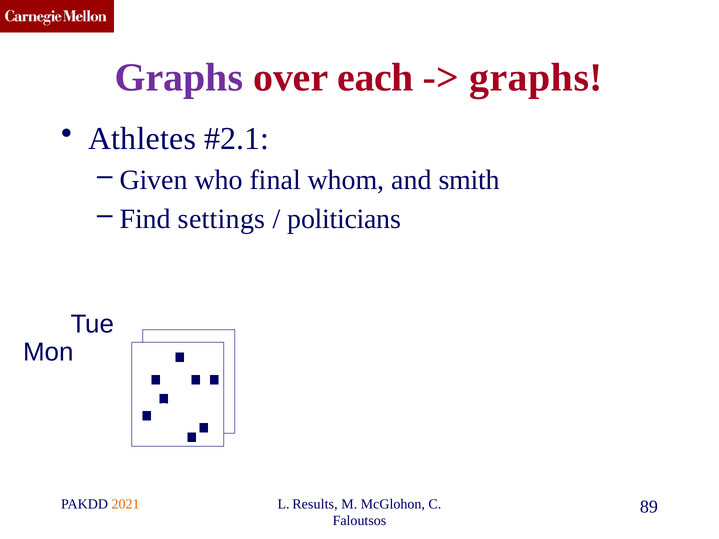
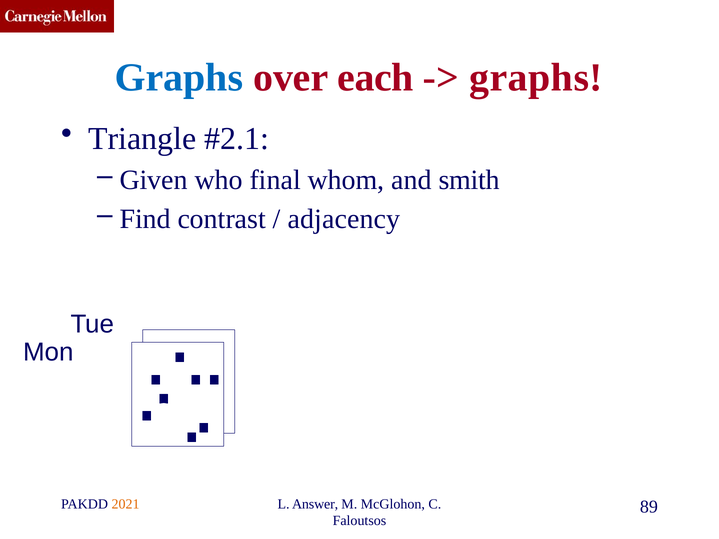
Graphs at (179, 78) colour: purple -> blue
Athletes: Athletes -> Triangle
settings: settings -> contrast
politicians: politicians -> adjacency
Results: Results -> Answer
